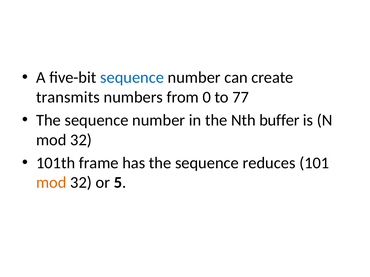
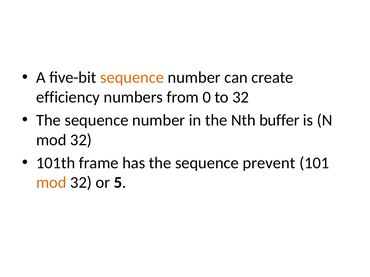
sequence at (132, 78) colour: blue -> orange
transmits: transmits -> efficiency
to 77: 77 -> 32
reduces: reduces -> prevent
